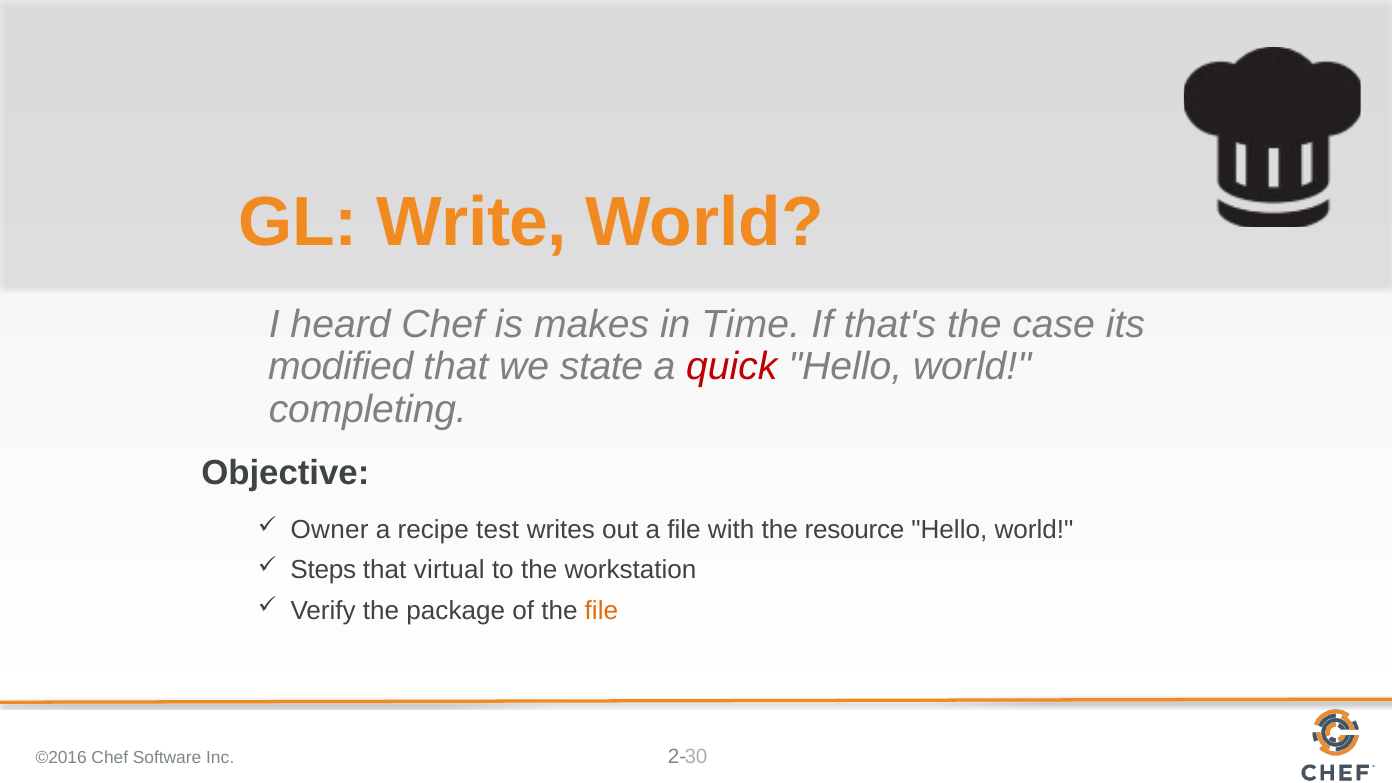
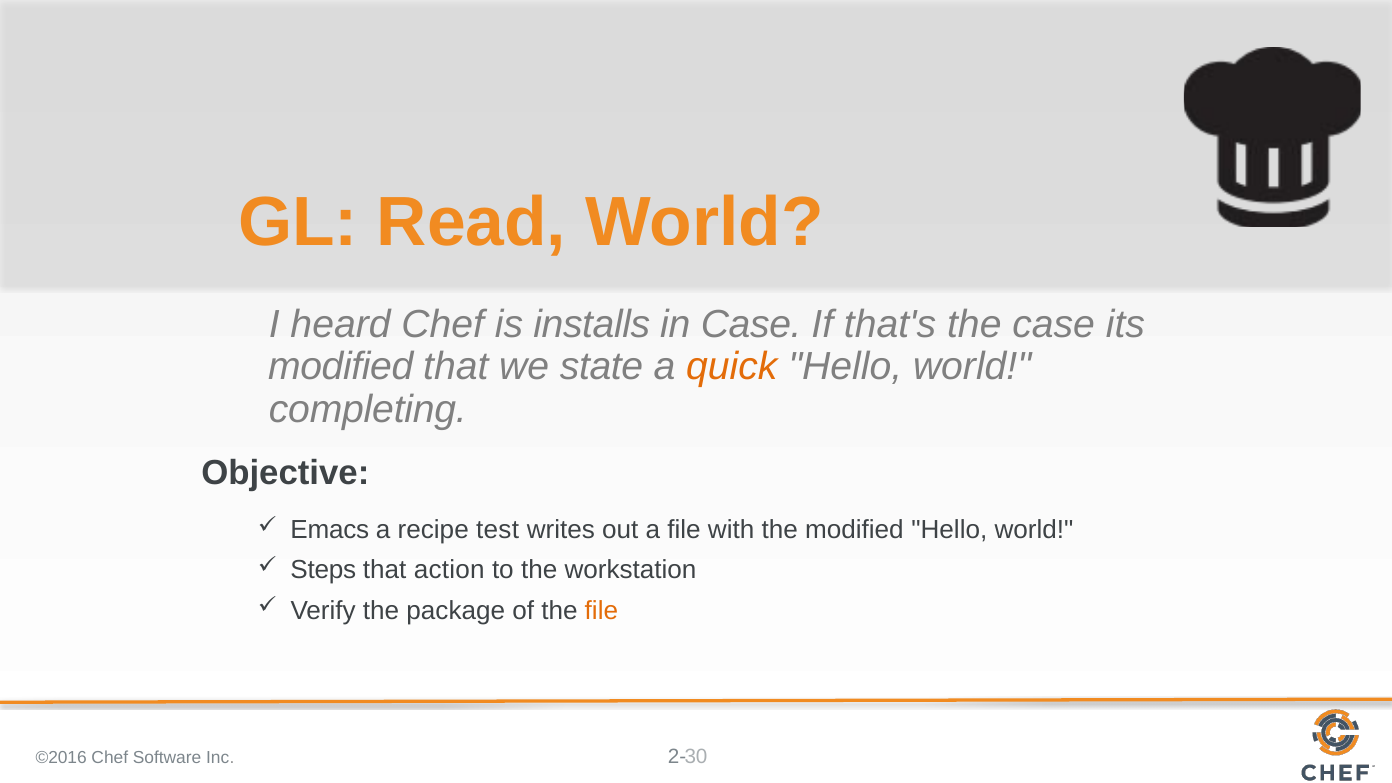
Write: Write -> Read
makes: makes -> installs
in Time: Time -> Case
quick colour: red -> orange
Owner: Owner -> Emacs
the resource: resource -> modified
virtual: virtual -> action
